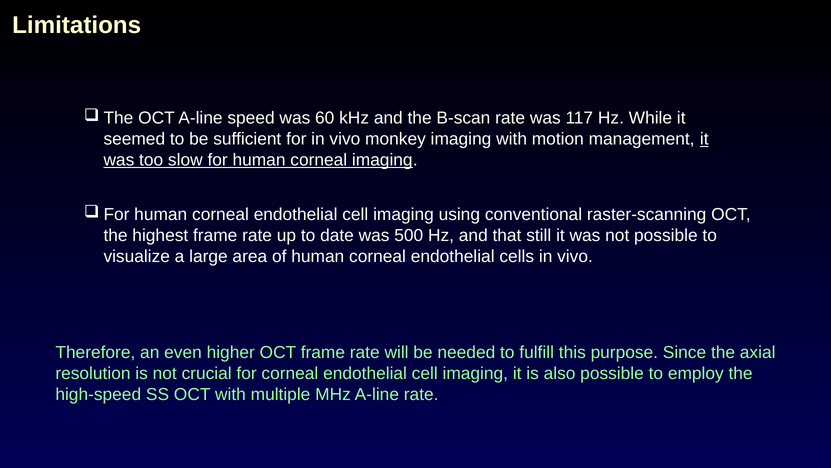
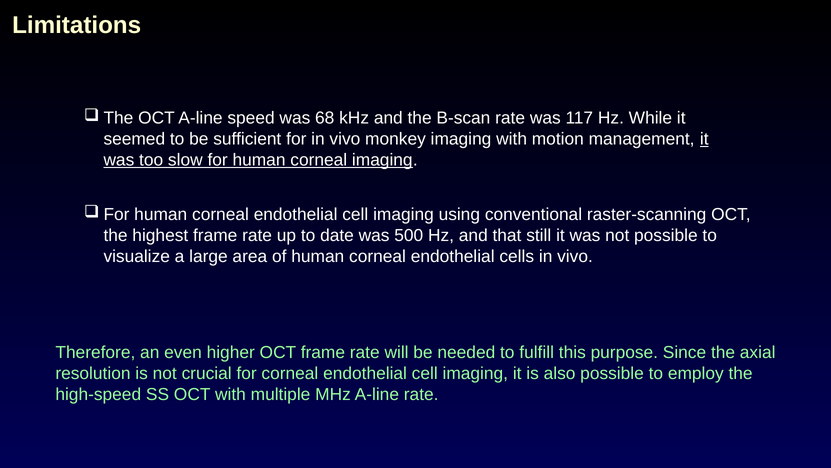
60: 60 -> 68
